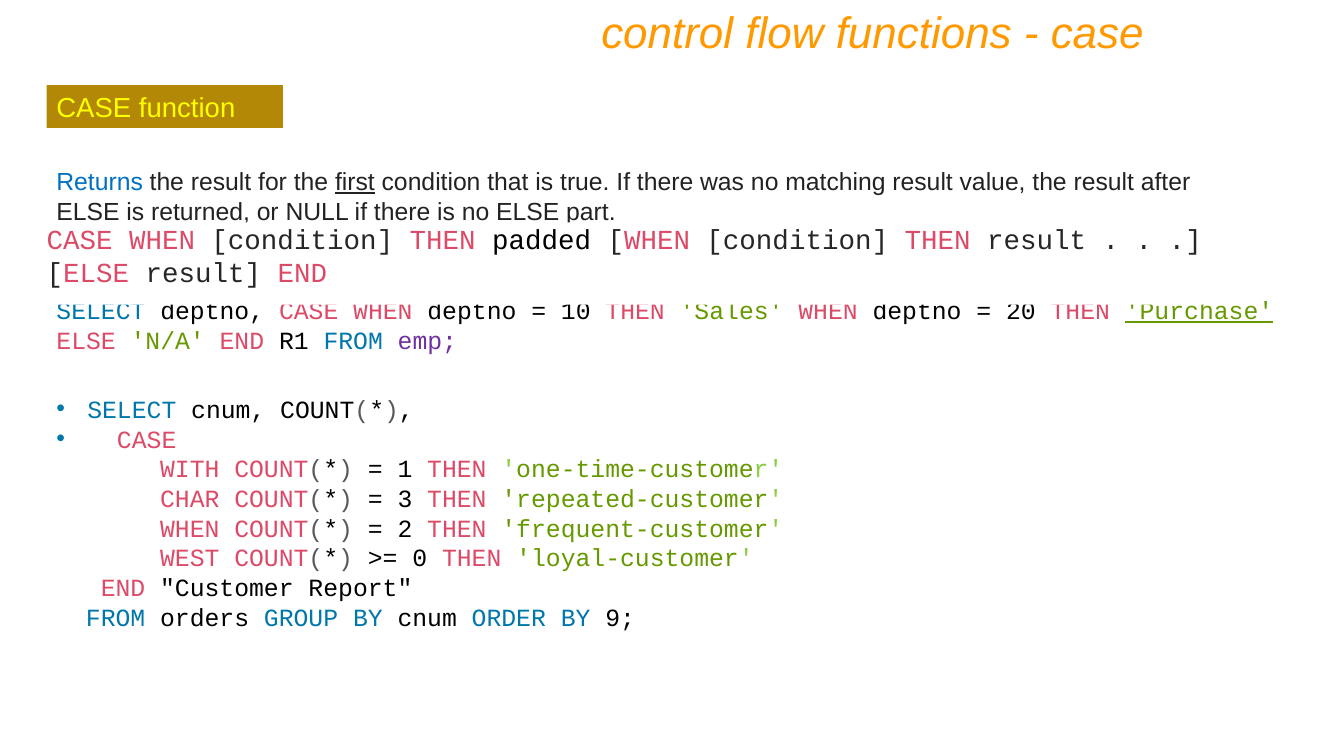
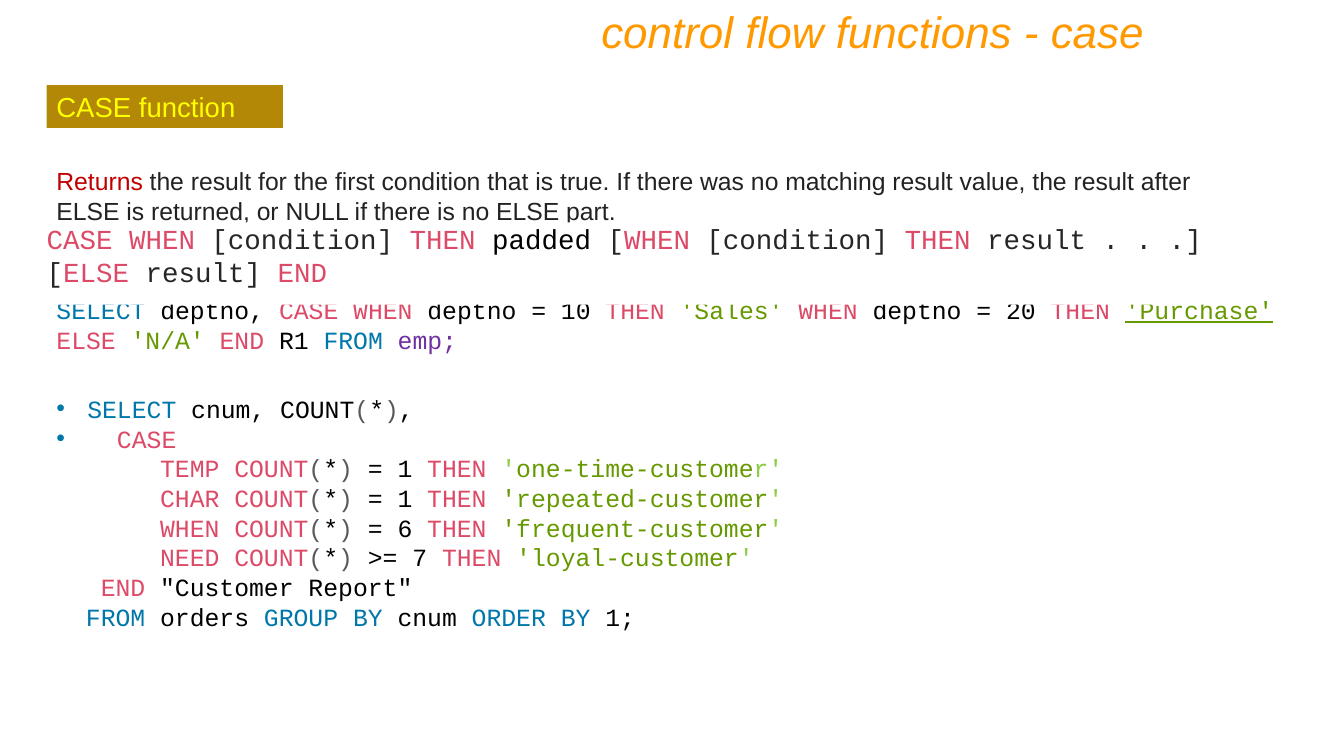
Returns colour: blue -> red
first underline: present -> none
WITH: WITH -> TEMP
3 at (405, 499): 3 -> 1
2: 2 -> 6
WEST: WEST -> NEED
0: 0 -> 7
BY 9: 9 -> 1
